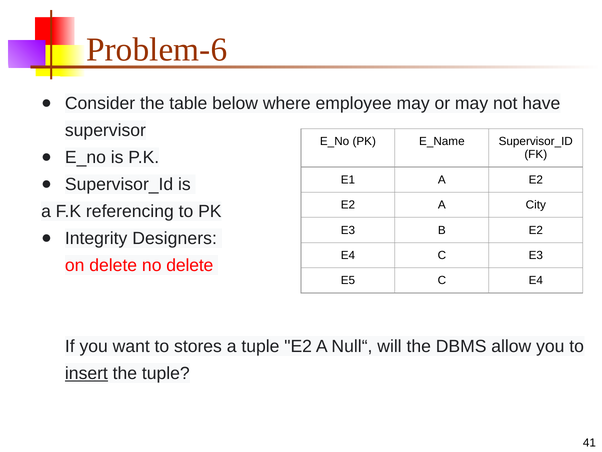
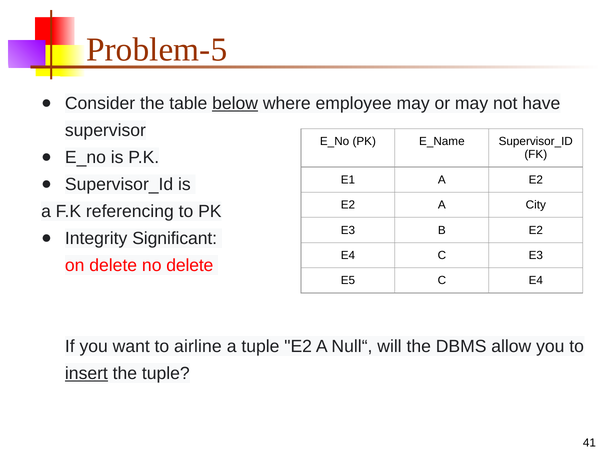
Problem-6: Problem-6 -> Problem-5
below underline: none -> present
Designers: Designers -> Significant
stores: stores -> airline
